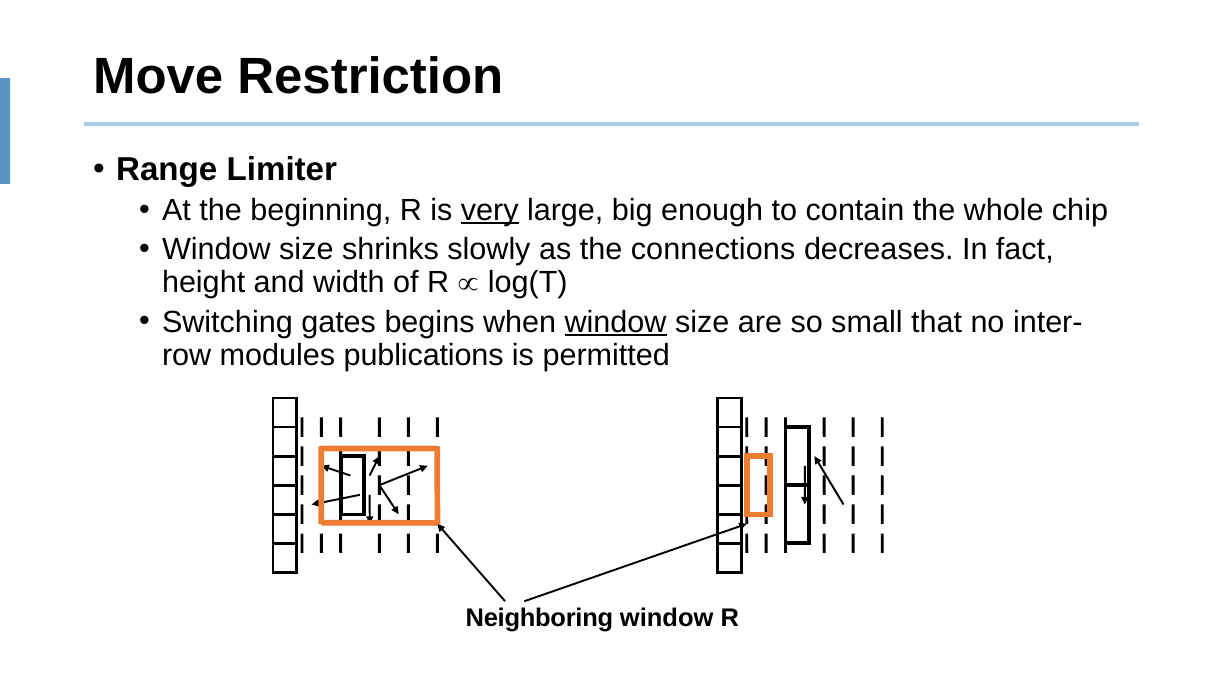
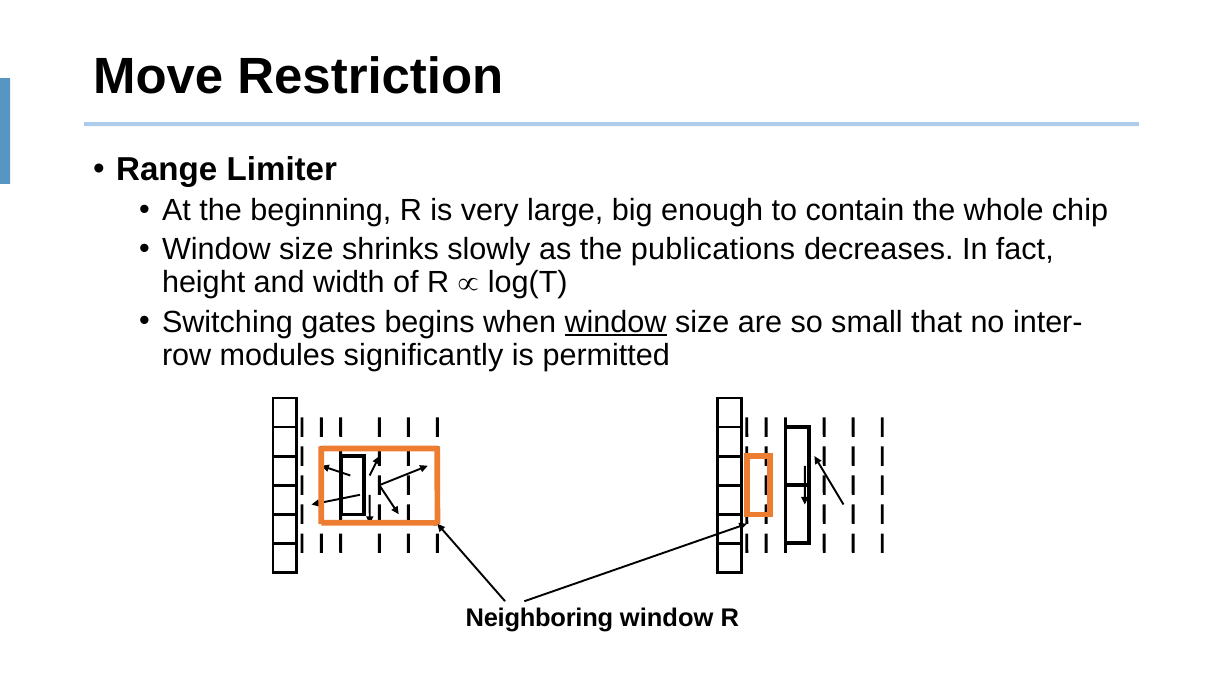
very underline: present -> none
connections: connections -> publications
publications: publications -> significantly
